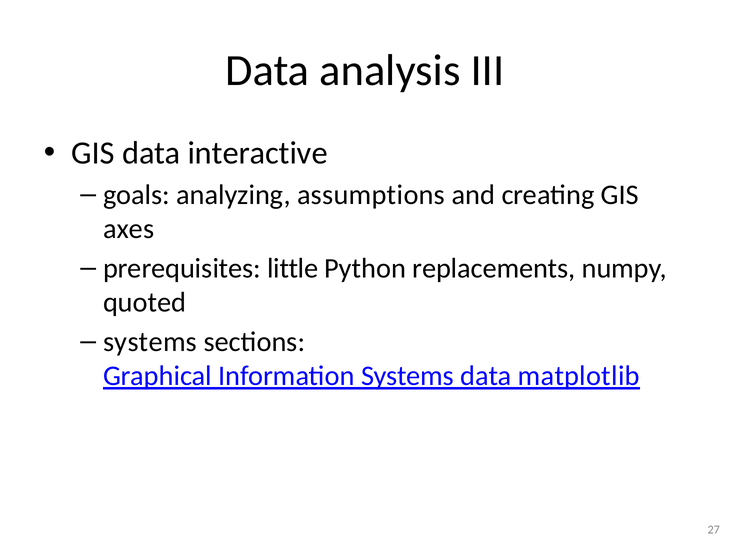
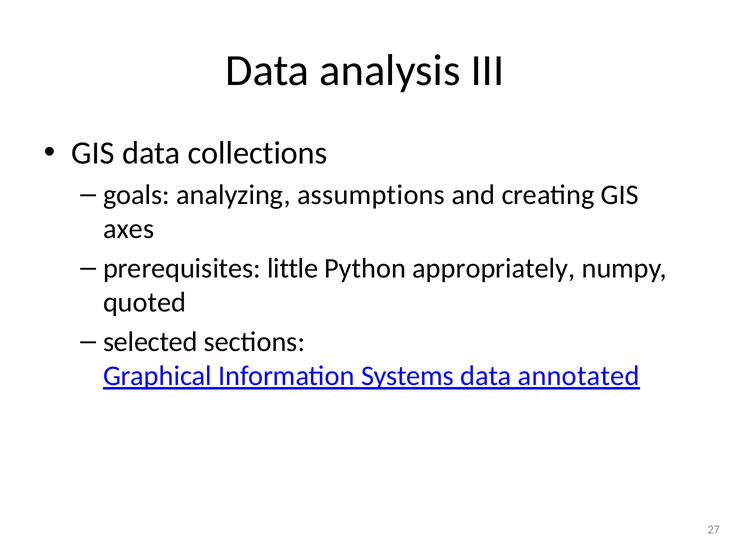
interactive: interactive -> collections
replacements: replacements -> appropriately
systems at (150, 342): systems -> selected
matplotlib: matplotlib -> annotated
